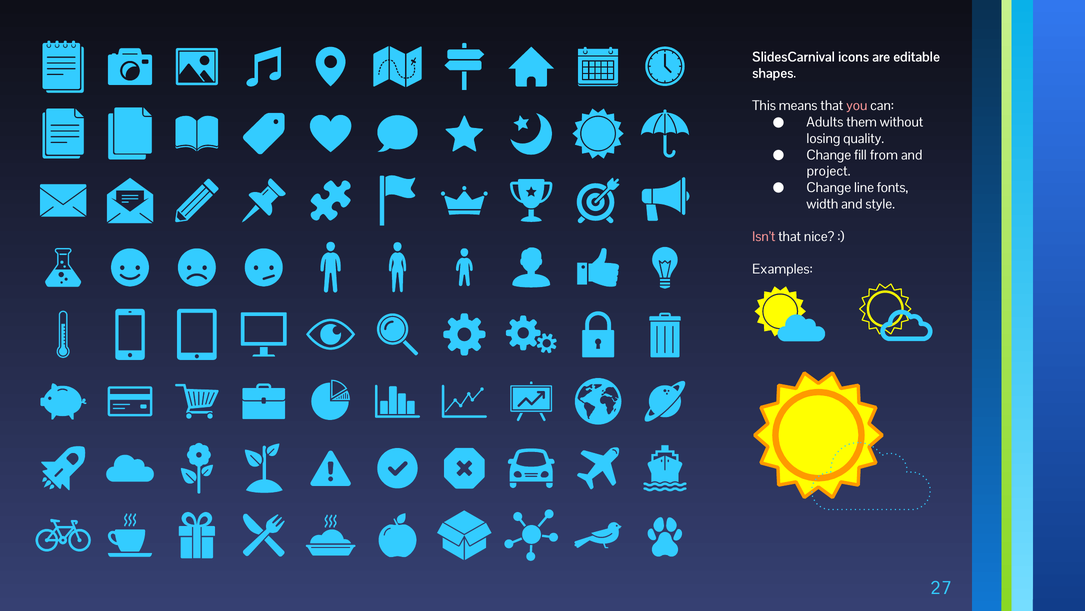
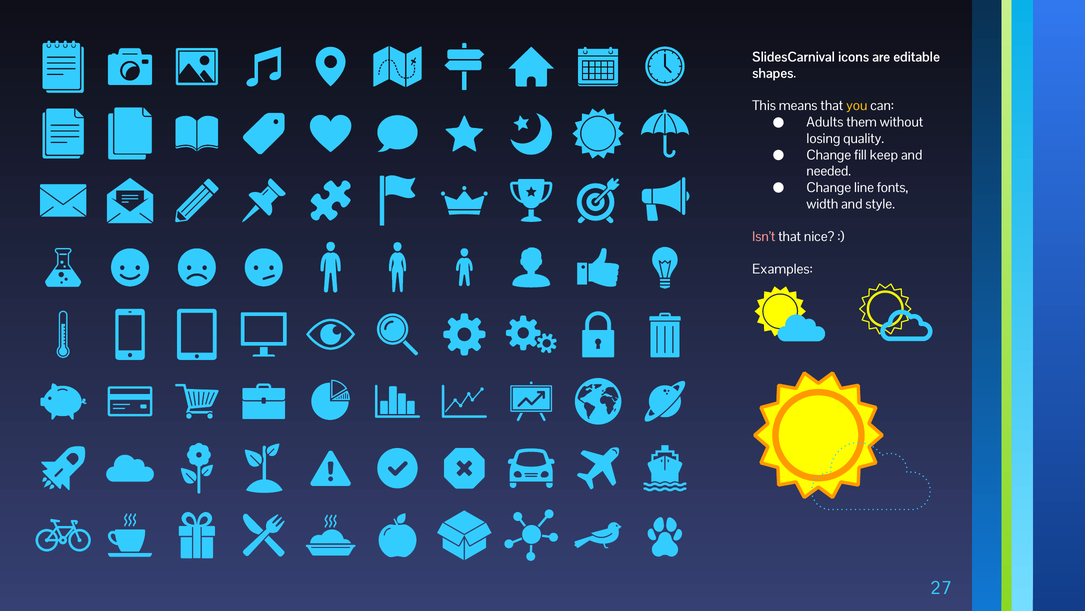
you colour: pink -> yellow
from: from -> keep
project: project -> needed
